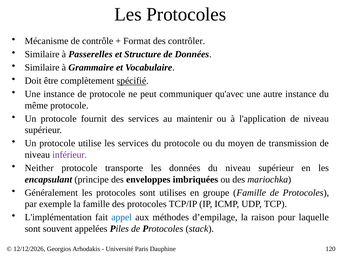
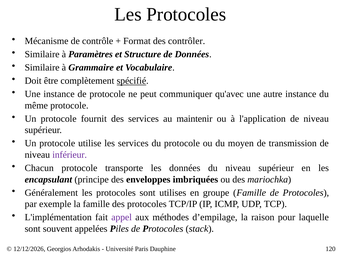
Passerelles: Passerelles -> Paramètres
Neither: Neither -> Chacun
appel colour: blue -> purple
